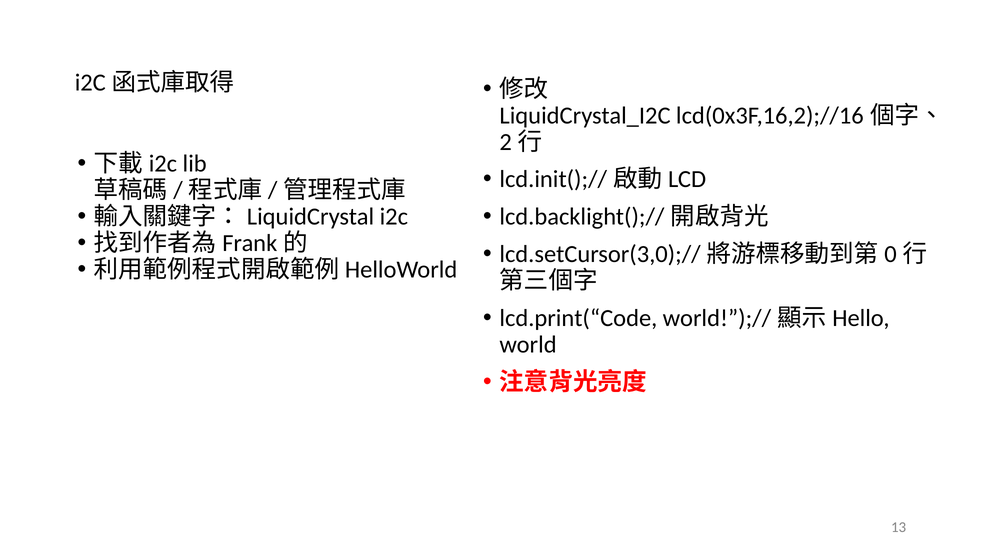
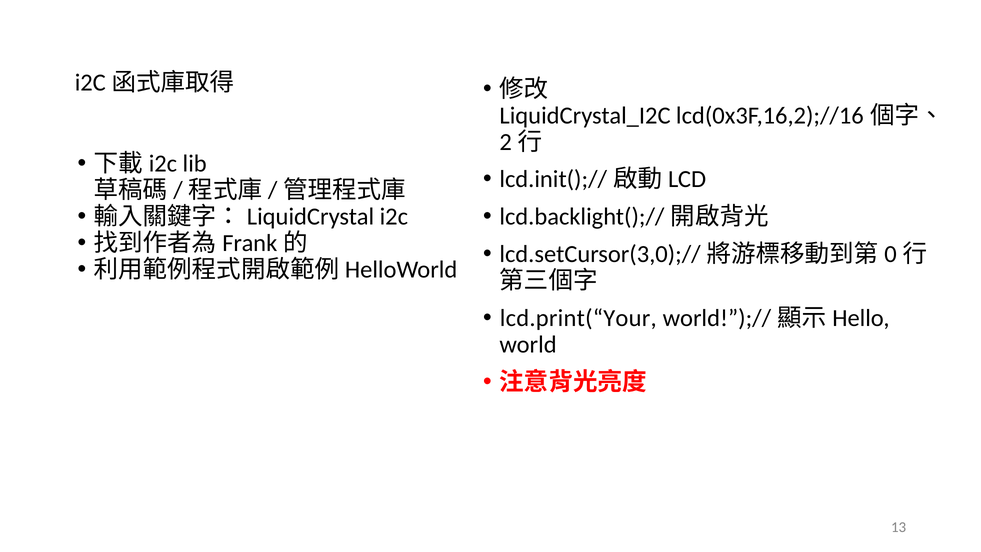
lcd.print(“Code: lcd.print(“Code -> lcd.print(“Your
